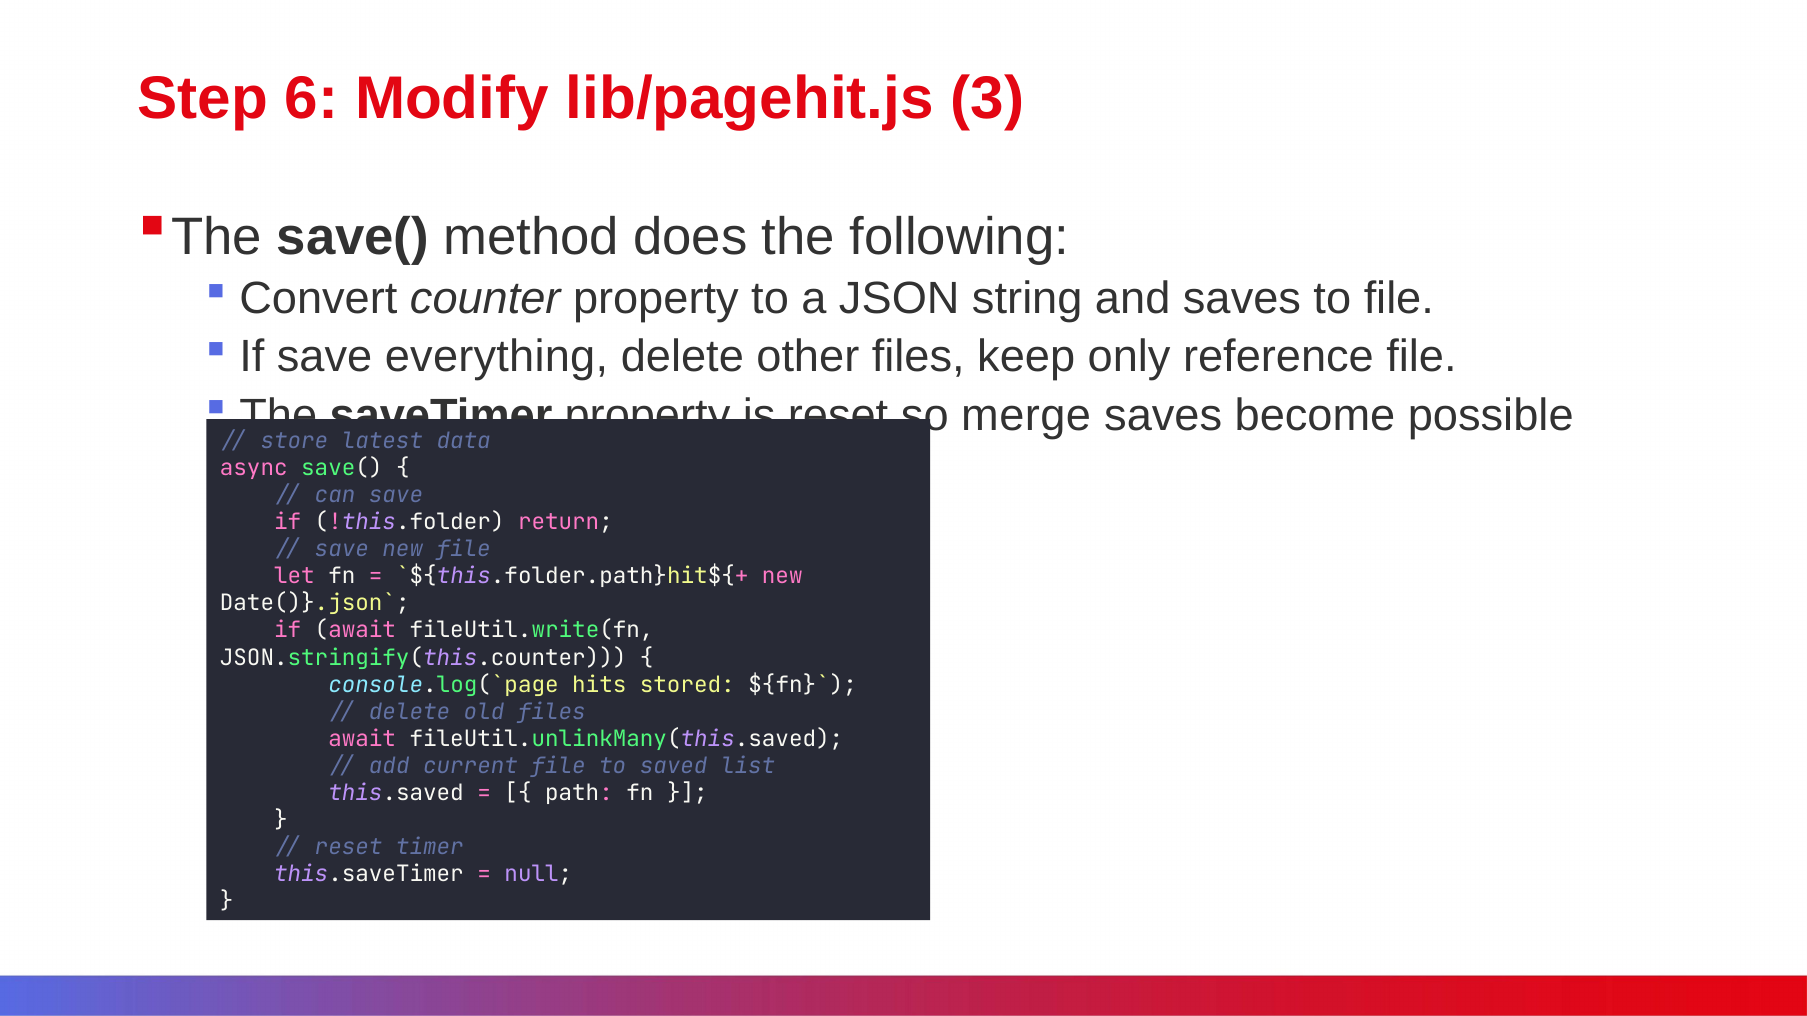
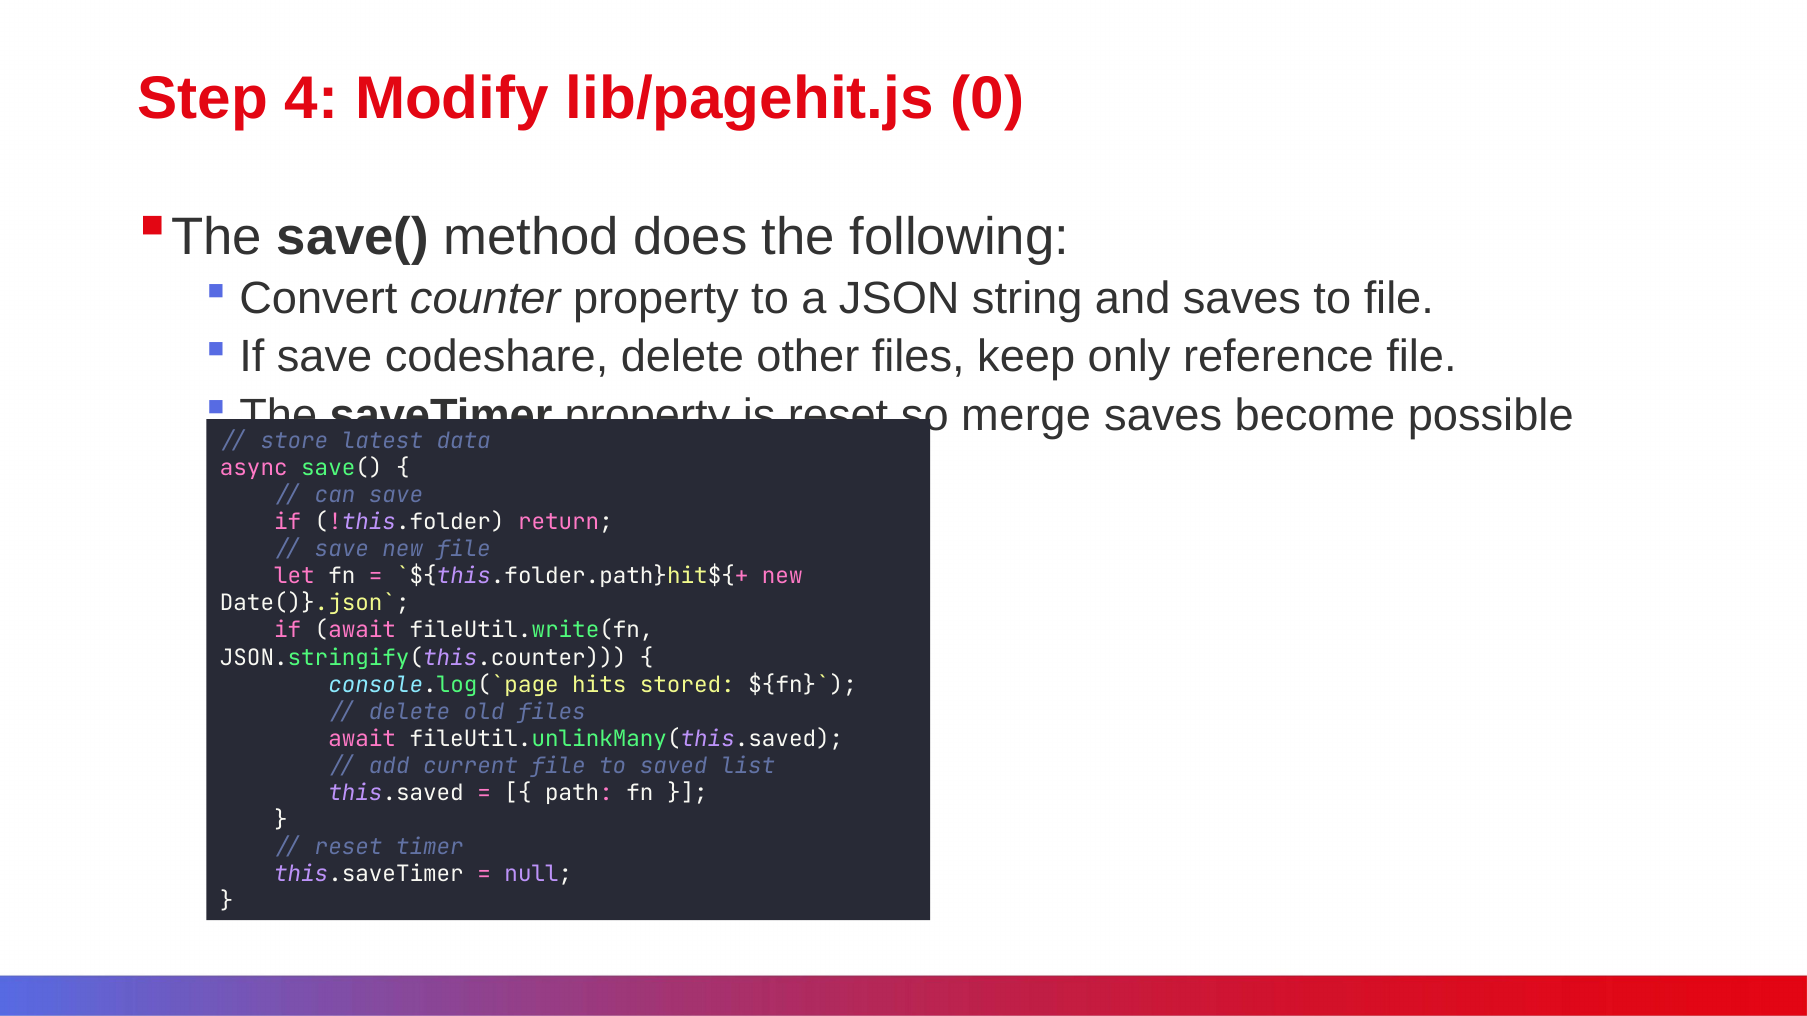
6: 6 -> 4
3: 3 -> 0
everything: everything -> codeshare
